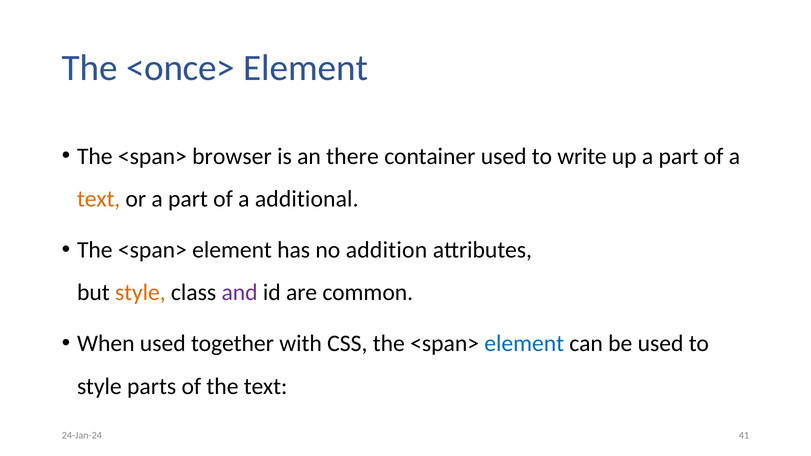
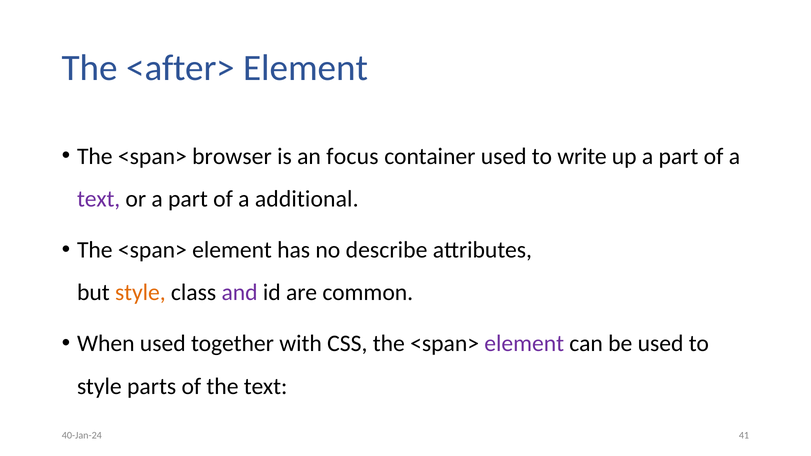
<once>: <once> -> <after>
there: there -> focus
text at (99, 199) colour: orange -> purple
addition: addition -> describe
element at (524, 344) colour: blue -> purple
24-Jan-24: 24-Jan-24 -> 40-Jan-24
